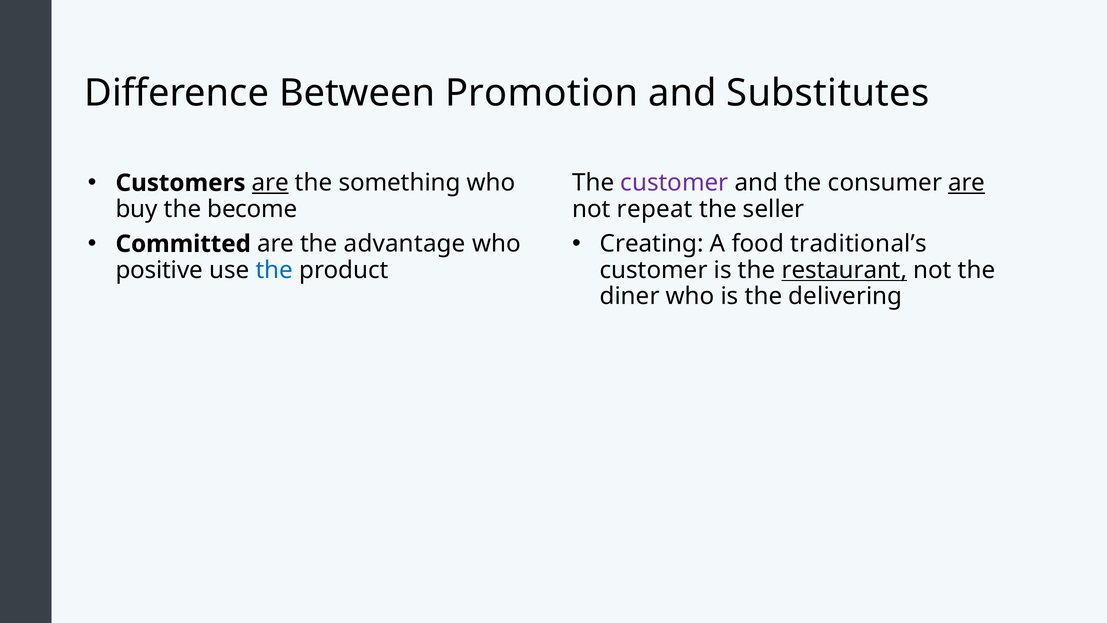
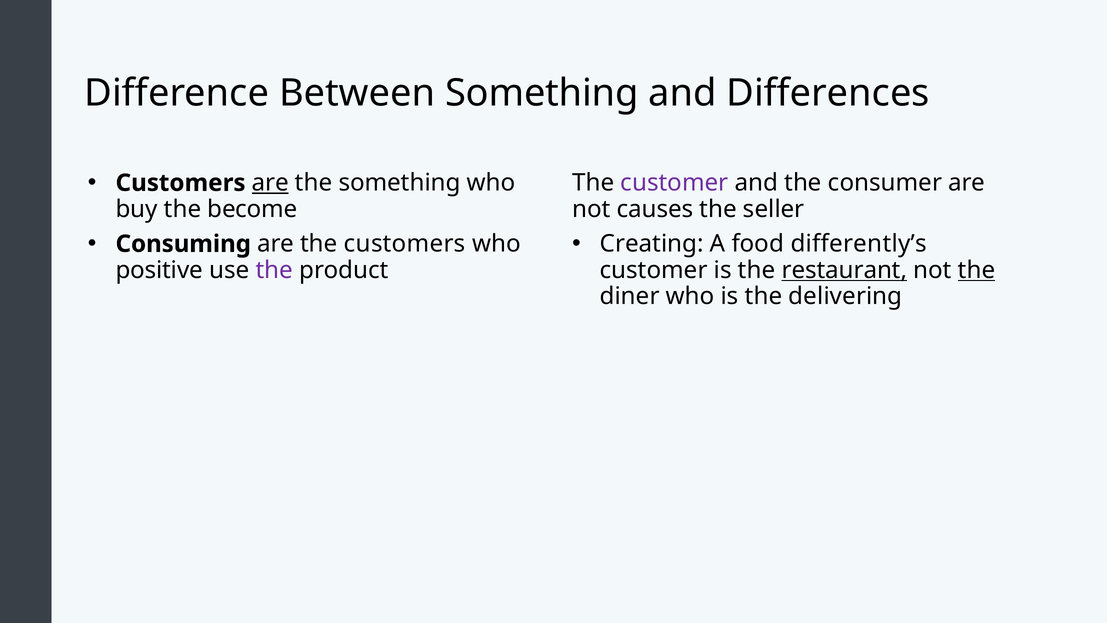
Between Promotion: Promotion -> Something
Substitutes: Substitutes -> Differences
are at (967, 183) underline: present -> none
repeat: repeat -> causes
Committed: Committed -> Consuming
the advantage: advantage -> customers
traditional’s: traditional’s -> differently’s
the at (274, 270) colour: blue -> purple
the at (977, 270) underline: none -> present
